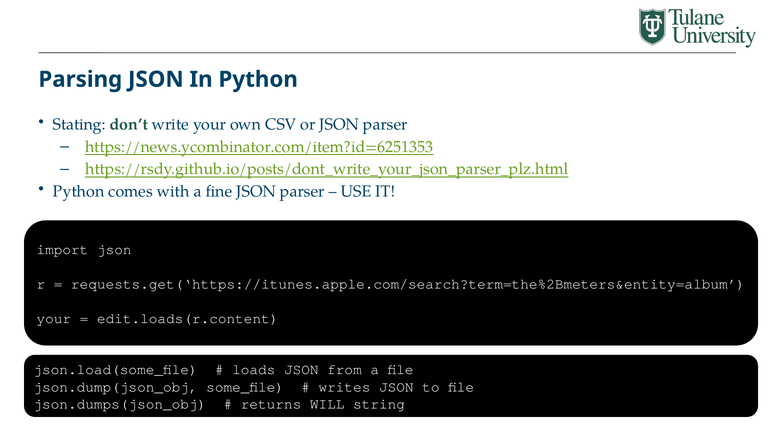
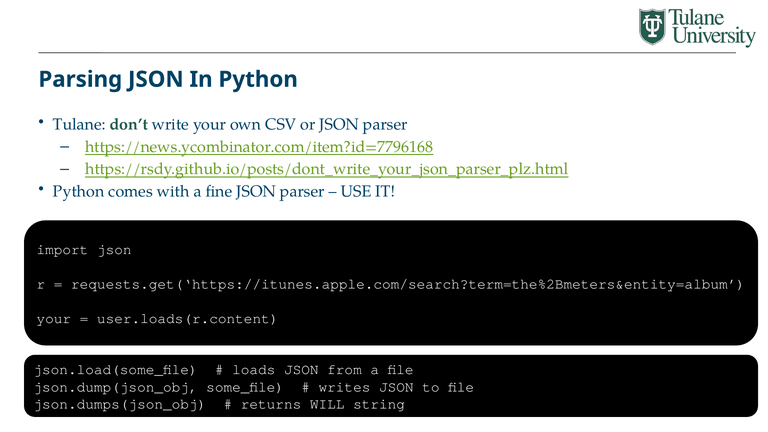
Stating: Stating -> Tulane
https://news.ycombinator.com/item?id=6251353: https://news.ycombinator.com/item?id=6251353 -> https://news.ycombinator.com/item?id=7796168
edit.loads(r.content: edit.loads(r.content -> user.loads(r.content
